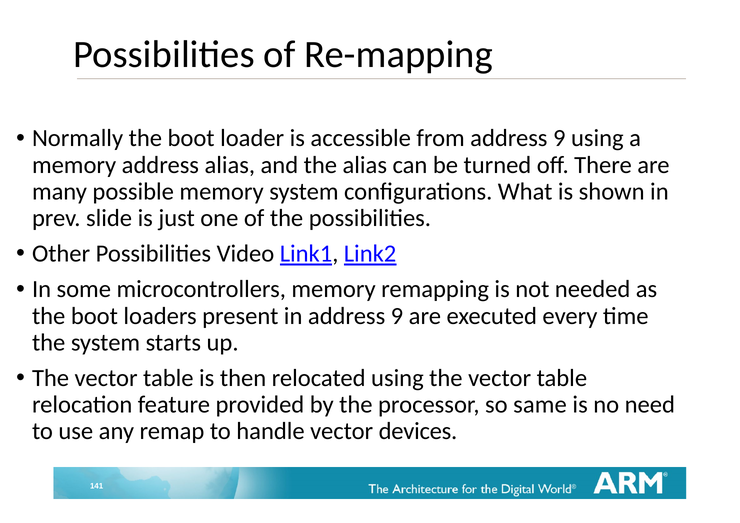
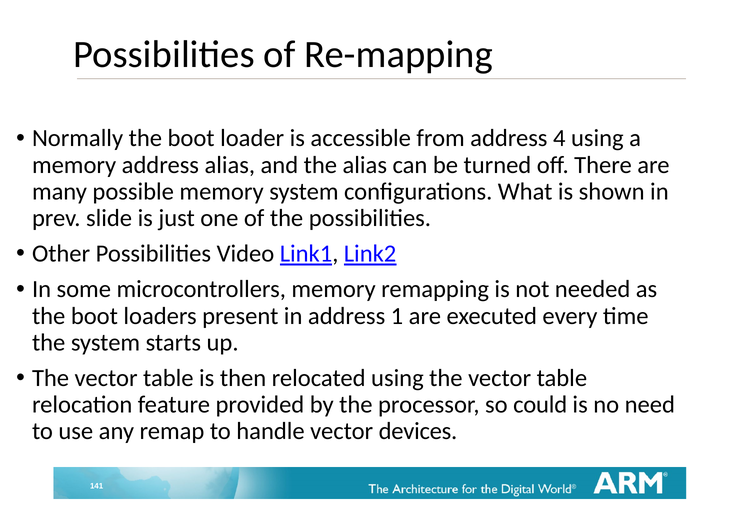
from address 9: 9 -> 4
in address 9: 9 -> 1
same: same -> could
